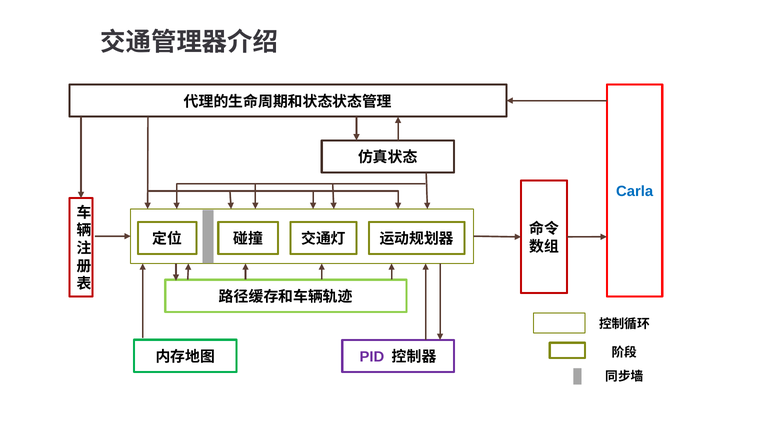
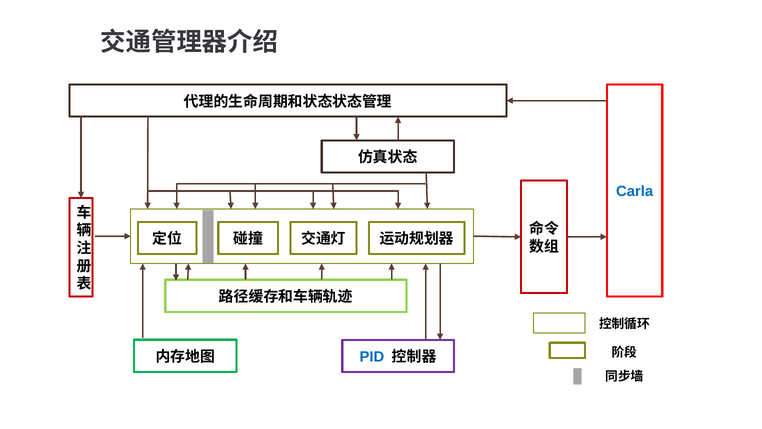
PID colour: purple -> blue
